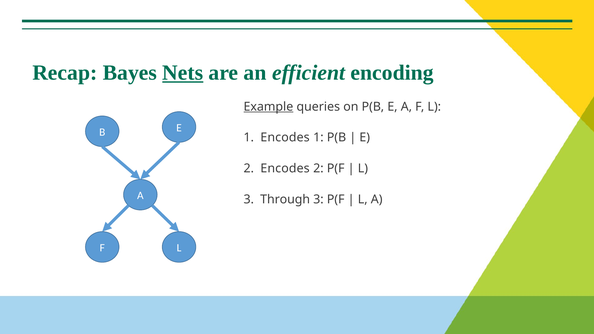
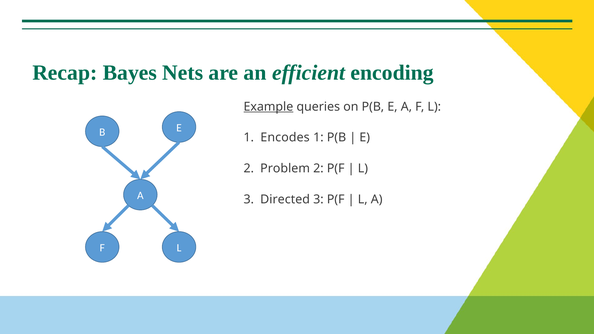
Nets underline: present -> none
2 Encodes: Encodes -> Problem
Through: Through -> Directed
